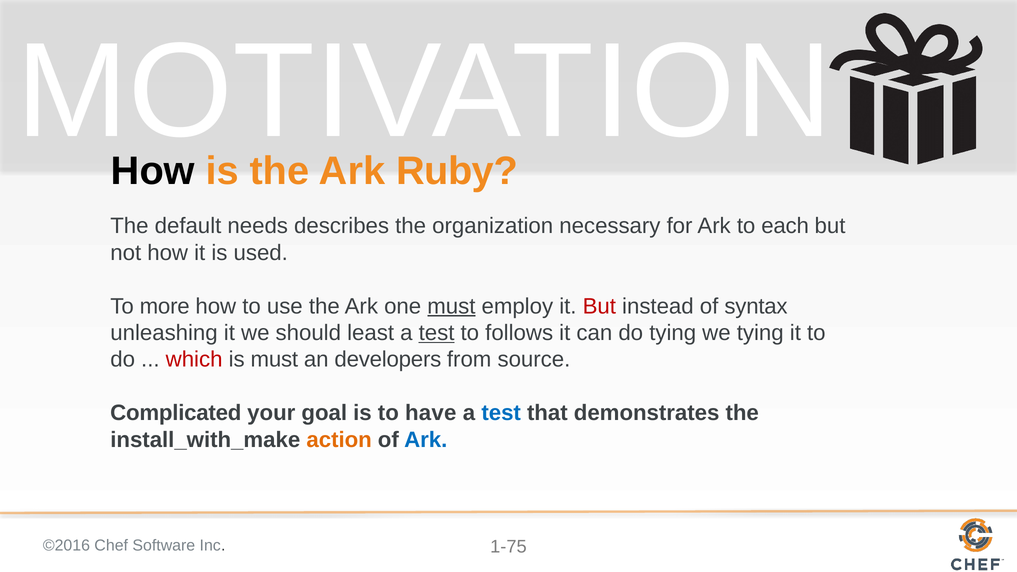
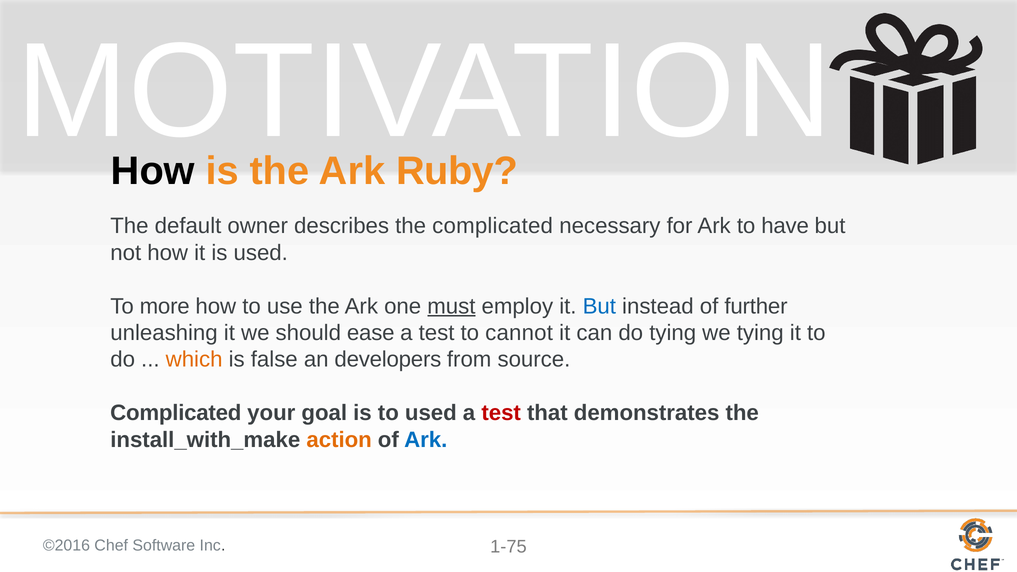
needs: needs -> owner
the organization: organization -> complicated
each: each -> have
But at (599, 306) colour: red -> blue
syntax: syntax -> further
least: least -> ease
test at (437, 333) underline: present -> none
follows: follows -> cannot
which colour: red -> orange
is must: must -> false
to have: have -> used
test at (501, 413) colour: blue -> red
